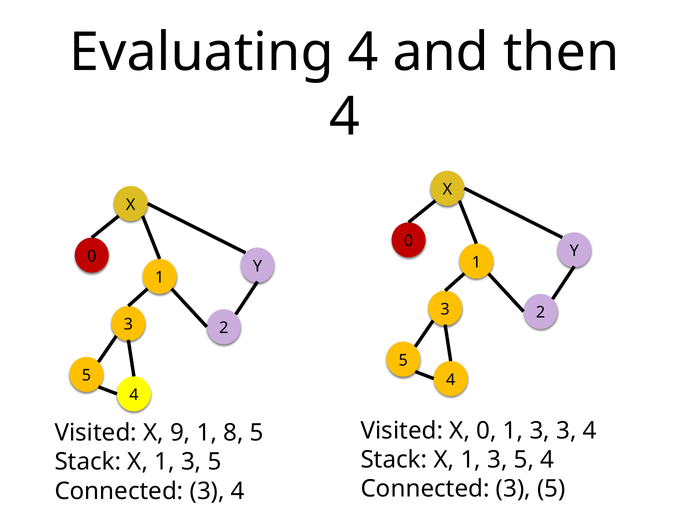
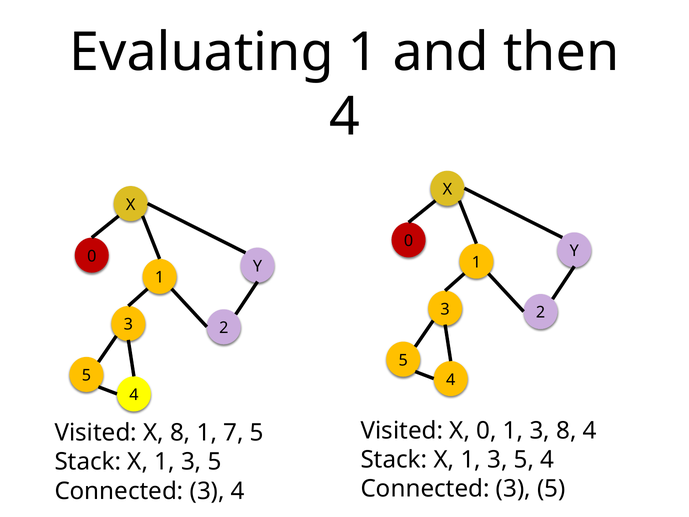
Evaluating 4: 4 -> 1
3 3: 3 -> 8
X 9: 9 -> 8
8: 8 -> 7
